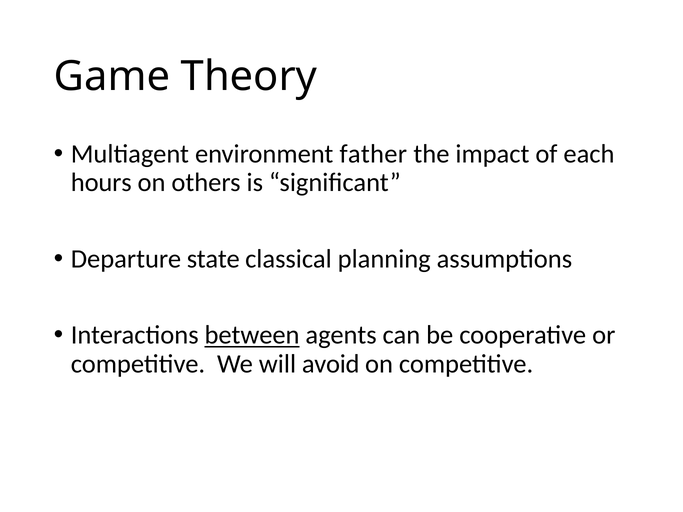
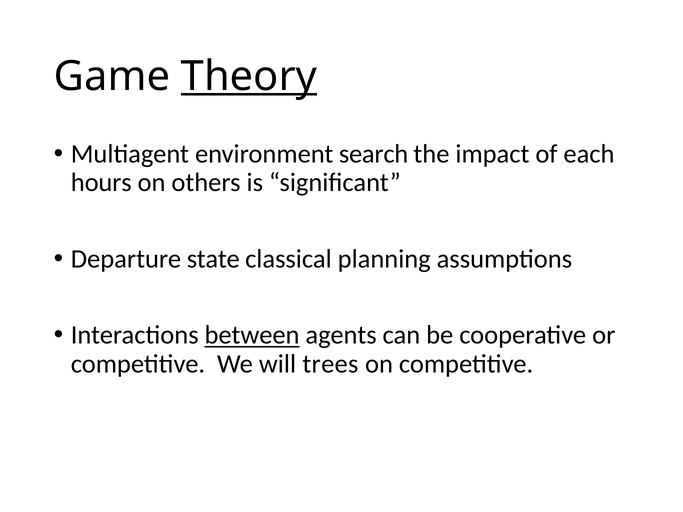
Theory underline: none -> present
father: father -> search
avoid: avoid -> trees
